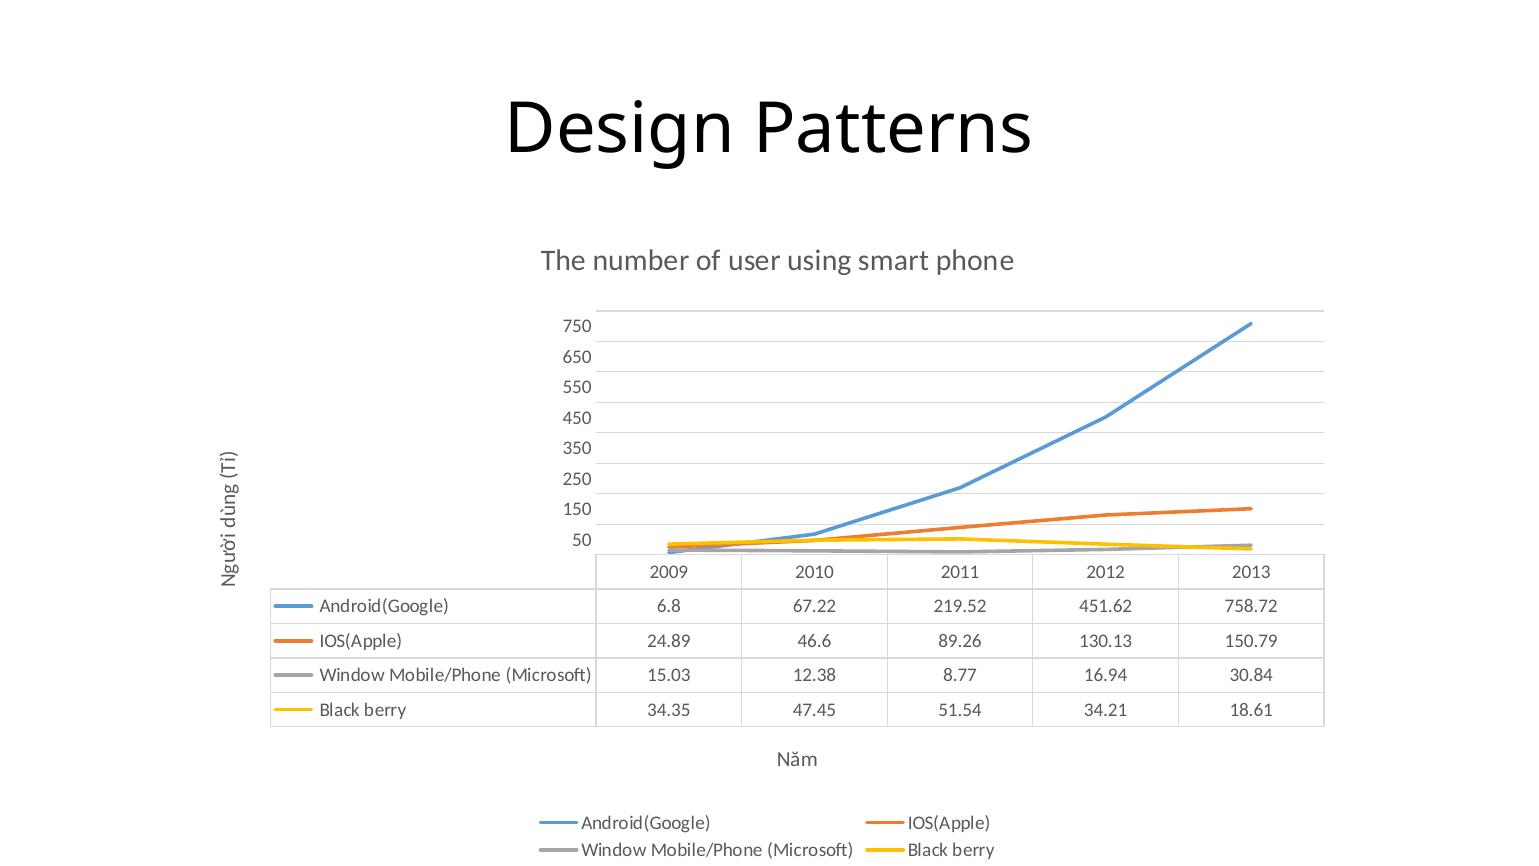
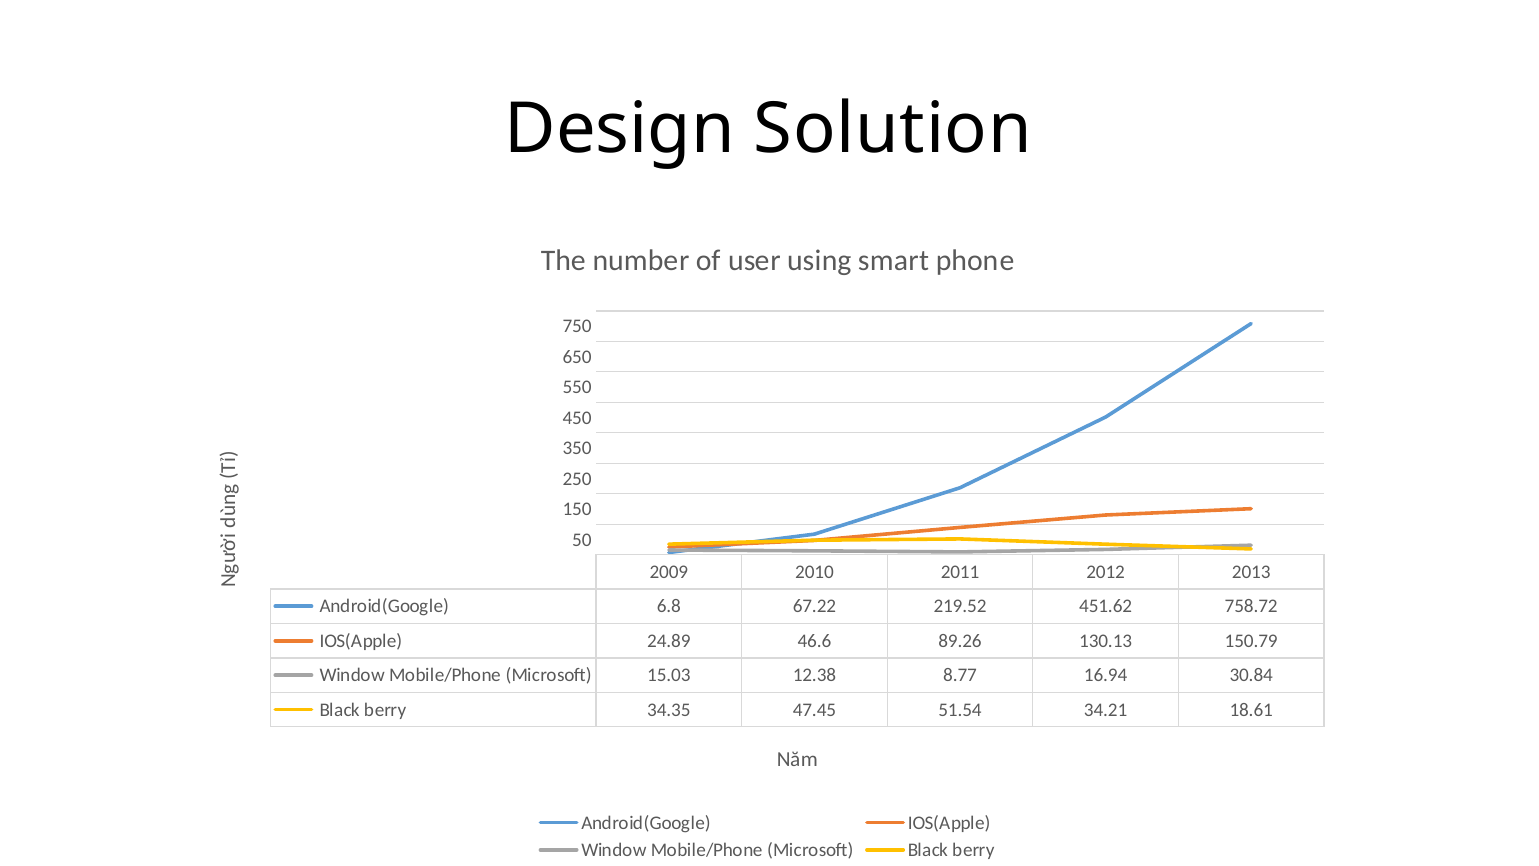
Patterns: Patterns -> Solution
